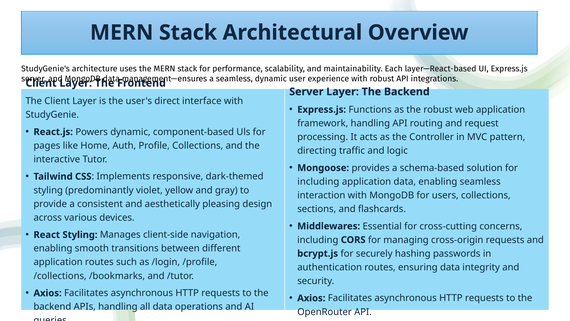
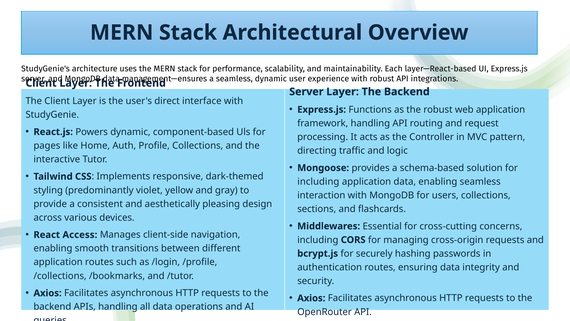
React Styling: Styling -> Access
